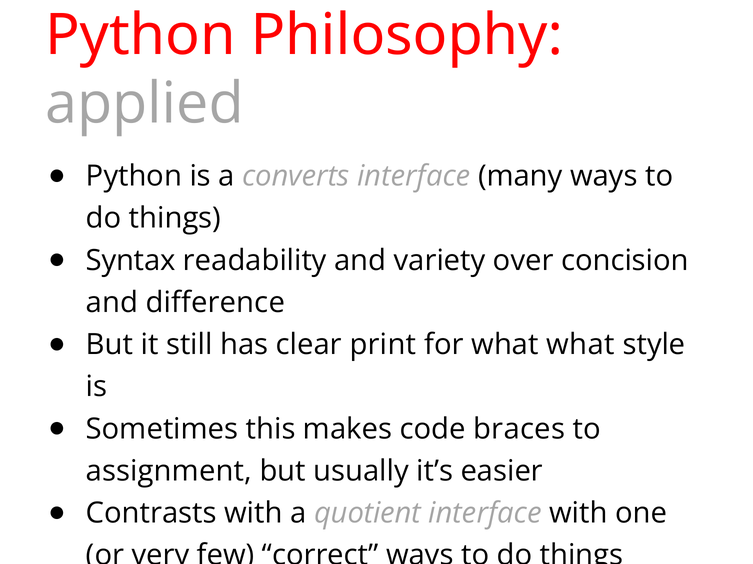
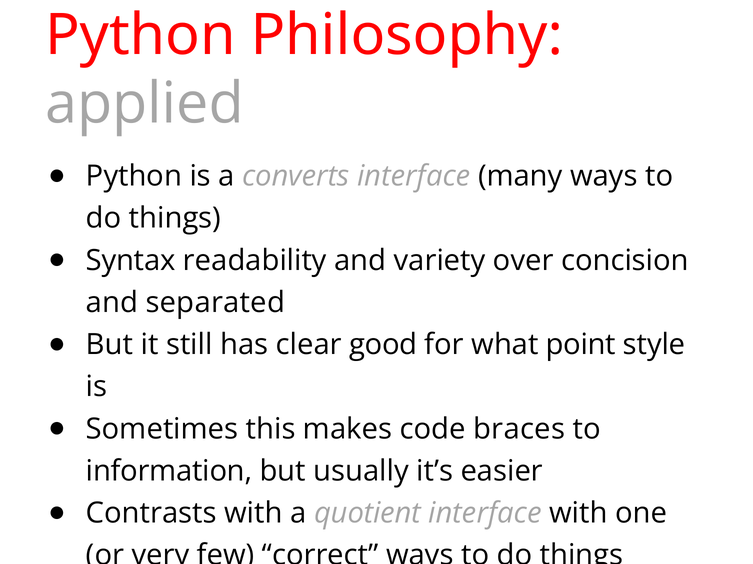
difference: difference -> separated
print: print -> good
what what: what -> point
assignment: assignment -> information
